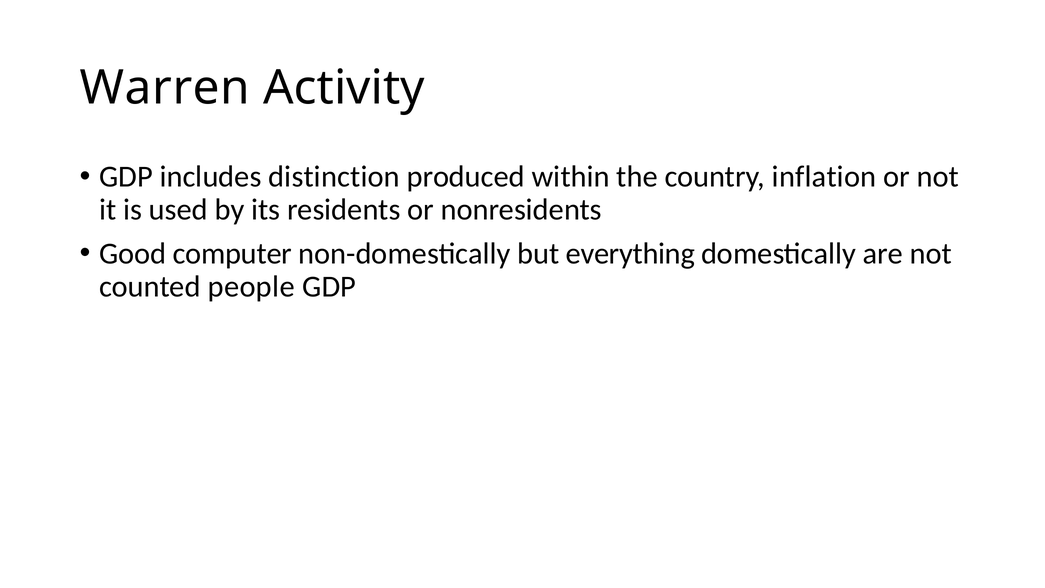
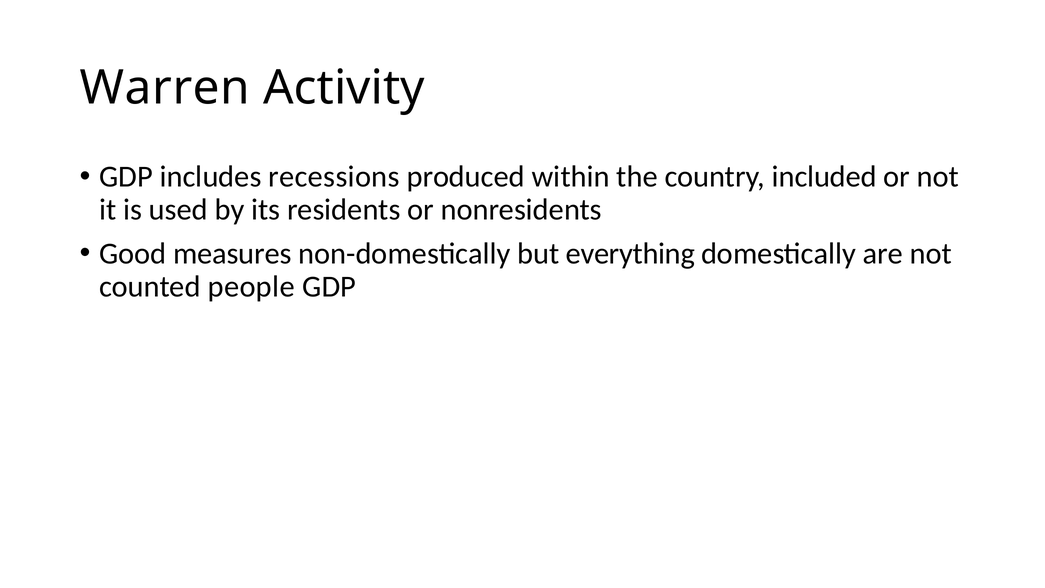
distinction: distinction -> recessions
inflation: inflation -> included
computer: computer -> measures
